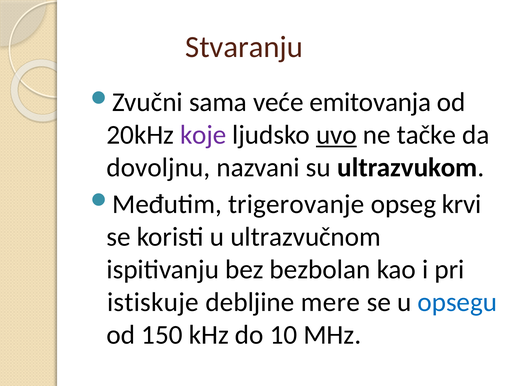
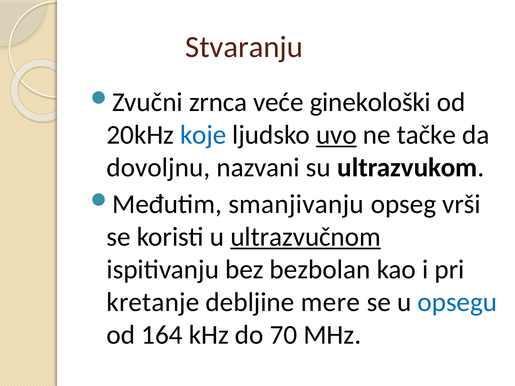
sama: sama -> zrnca
emitovanja: emitovanja -> ginekološki
koje colour: purple -> blue
trigerovanje: trigerovanje -> smanjivanju
krvi: krvi -> vrši
ultrazvučnom underline: none -> present
istiskuje: istiskuje -> kretanje
150: 150 -> 164
10: 10 -> 70
